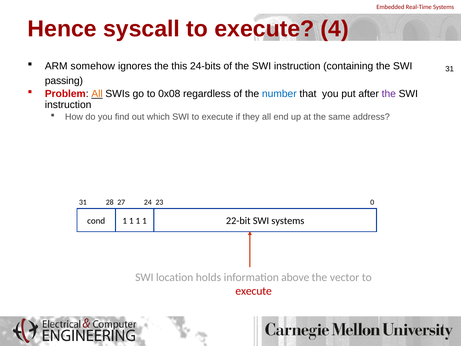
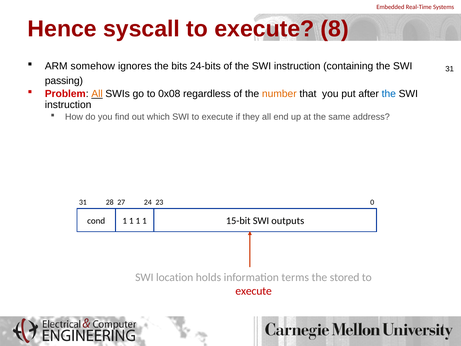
4: 4 -> 8
this: this -> bits
number colour: blue -> orange
the at (389, 94) colour: purple -> blue
22-bit: 22-bit -> 15-bit
SWI systems: systems -> outputs
above: above -> terms
vector: vector -> stored
